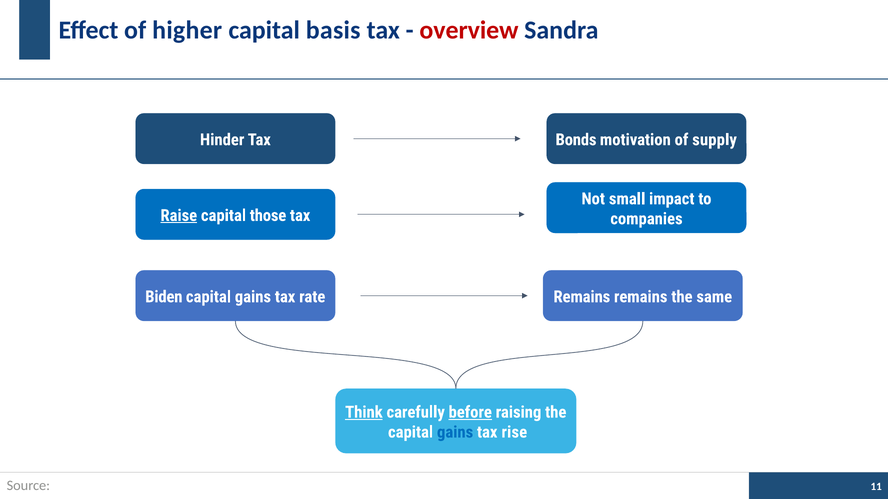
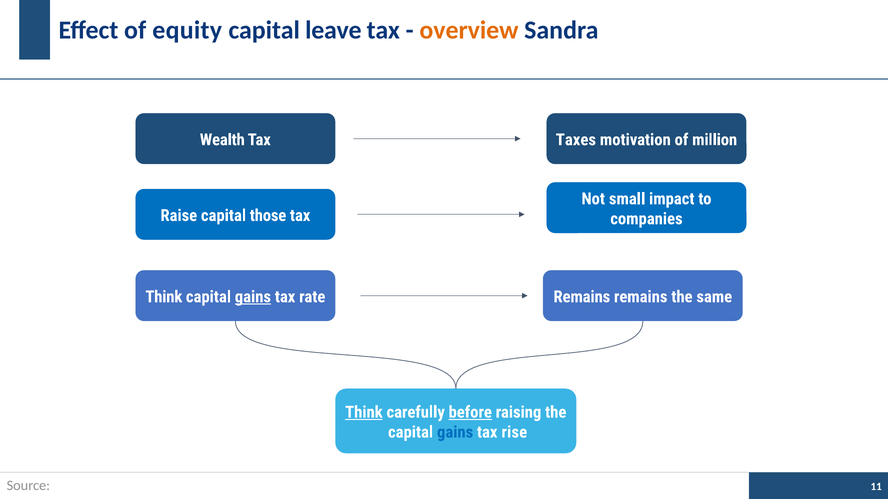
higher: higher -> equity
basis: basis -> leave
overview colour: red -> orange
Hinder: Hinder -> Wealth
Bonds: Bonds -> Taxes
supply: supply -> million
Raise underline: present -> none
Biden at (164, 297): Biden -> Think
gains at (253, 297) underline: none -> present
